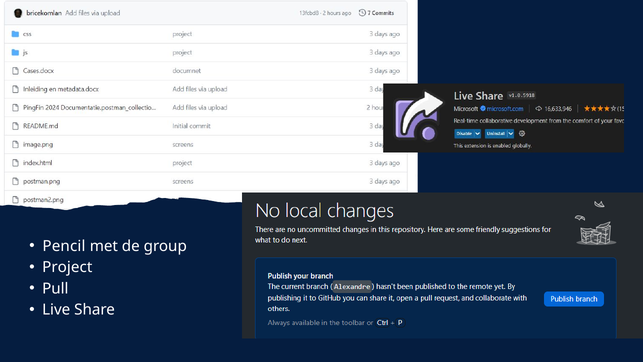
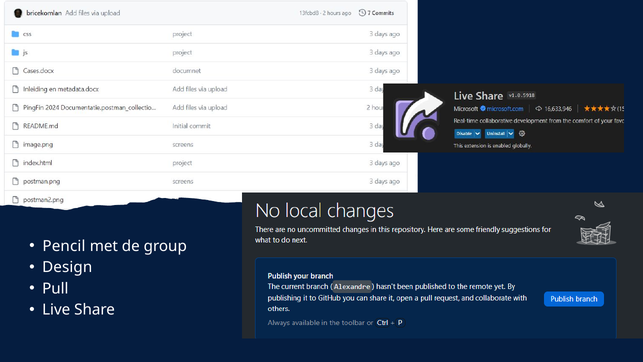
Project: Project -> Design
